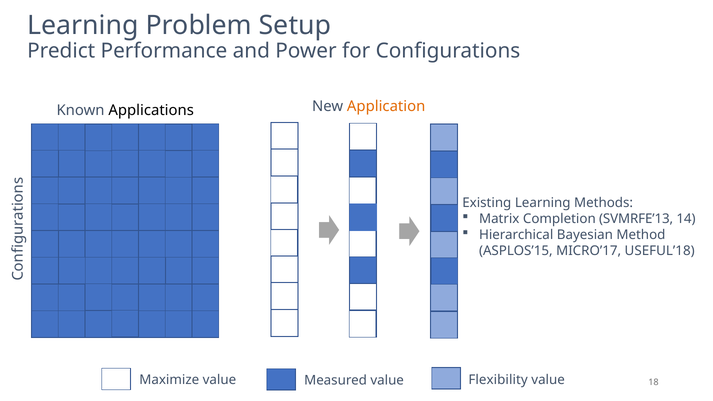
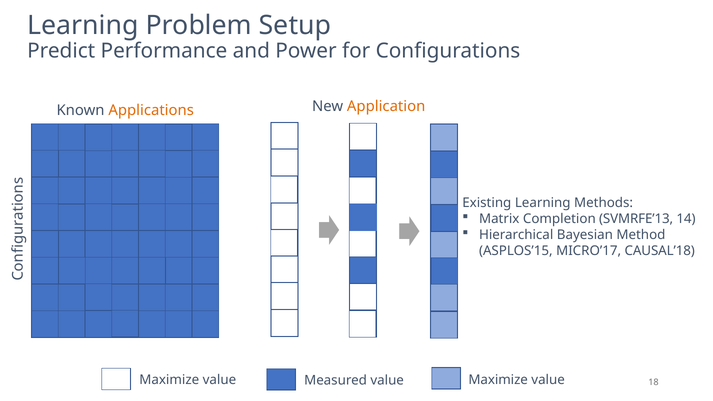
Applications colour: black -> orange
USEFUL’18: USEFUL’18 -> CAUSAL’18
Flexibility at (498, 380): Flexibility -> Maximize
